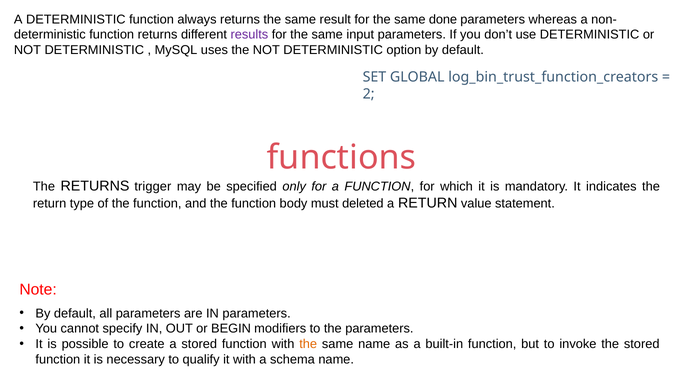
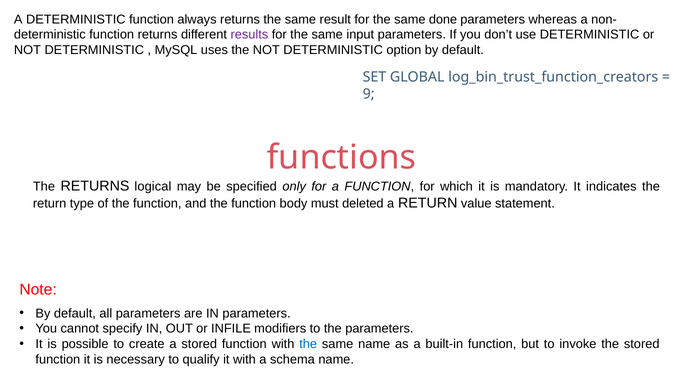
2: 2 -> 9
trigger: trigger -> logical
BEGIN: BEGIN -> INFILE
the at (308, 344) colour: orange -> blue
